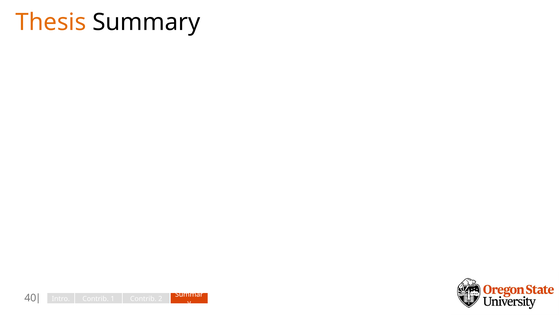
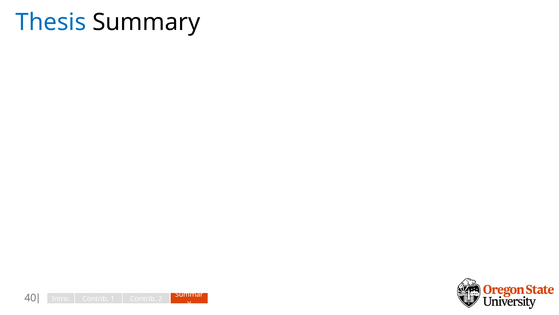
Thesis colour: orange -> blue
